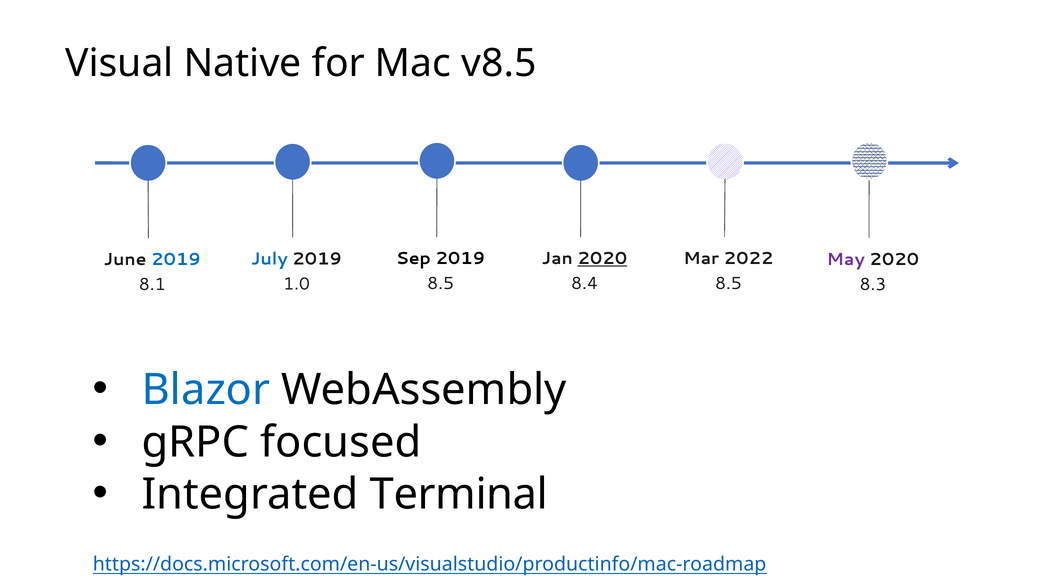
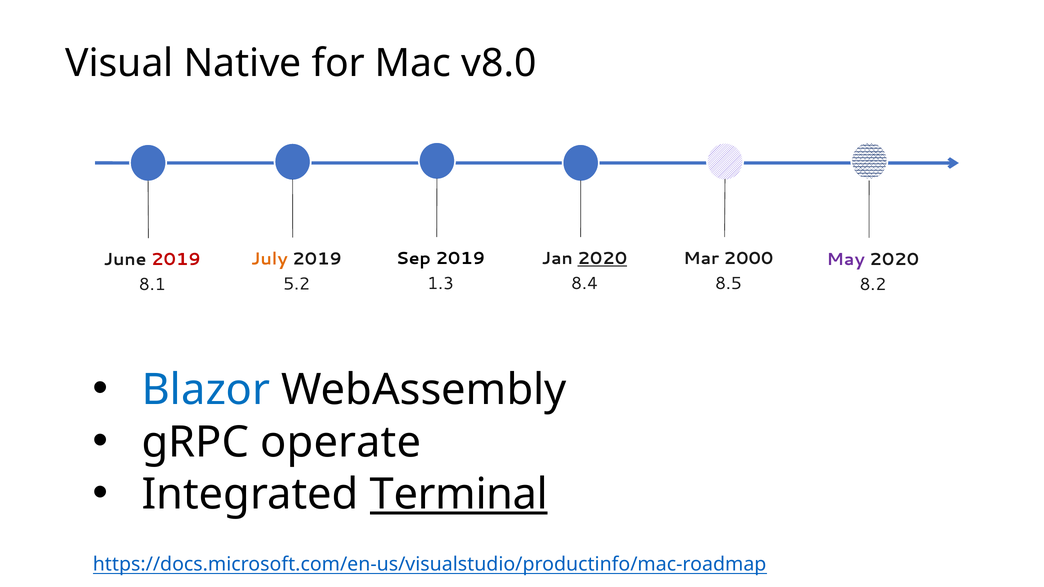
v8.5: v8.5 -> v8.0
2022: 2022 -> 2000
July colour: blue -> orange
2019 at (176, 260) colour: blue -> red
8.5 at (441, 284): 8.5 -> 1.3
1.0: 1.0 -> 5.2
8.3: 8.3 -> 8.2
focused: focused -> operate
Terminal underline: none -> present
